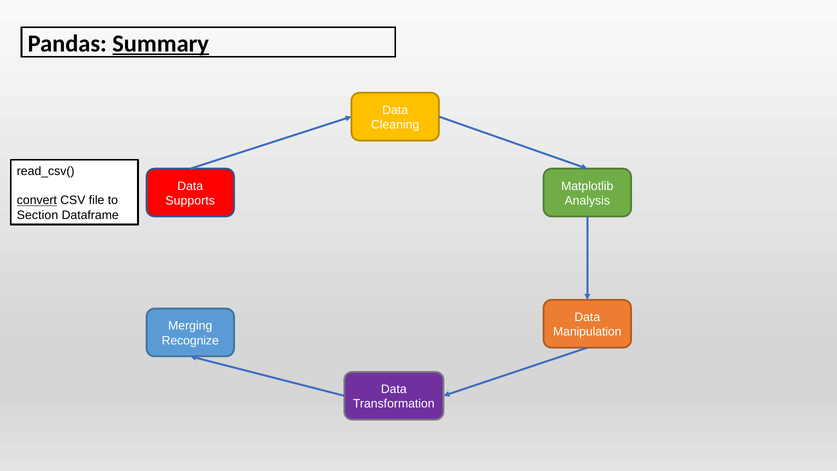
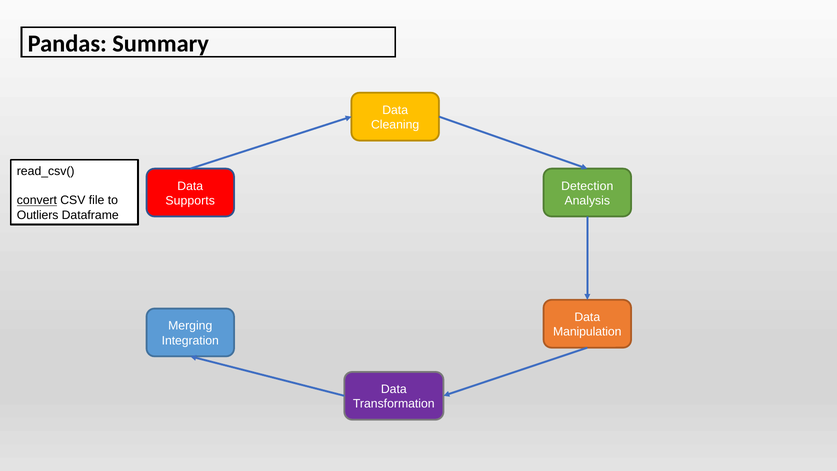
Summary underline: present -> none
Matplotlib: Matplotlib -> Detection
Section: Section -> Outliers
Recognize: Recognize -> Integration
